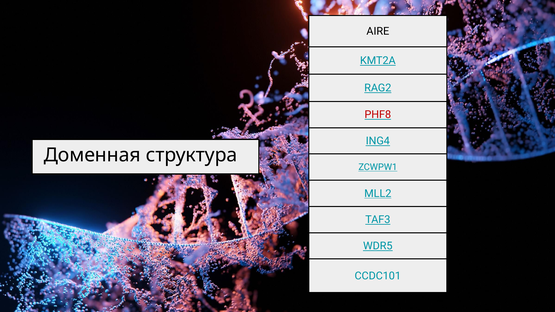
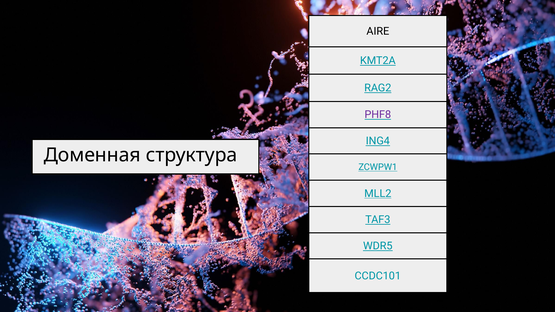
PHF8 colour: red -> purple
